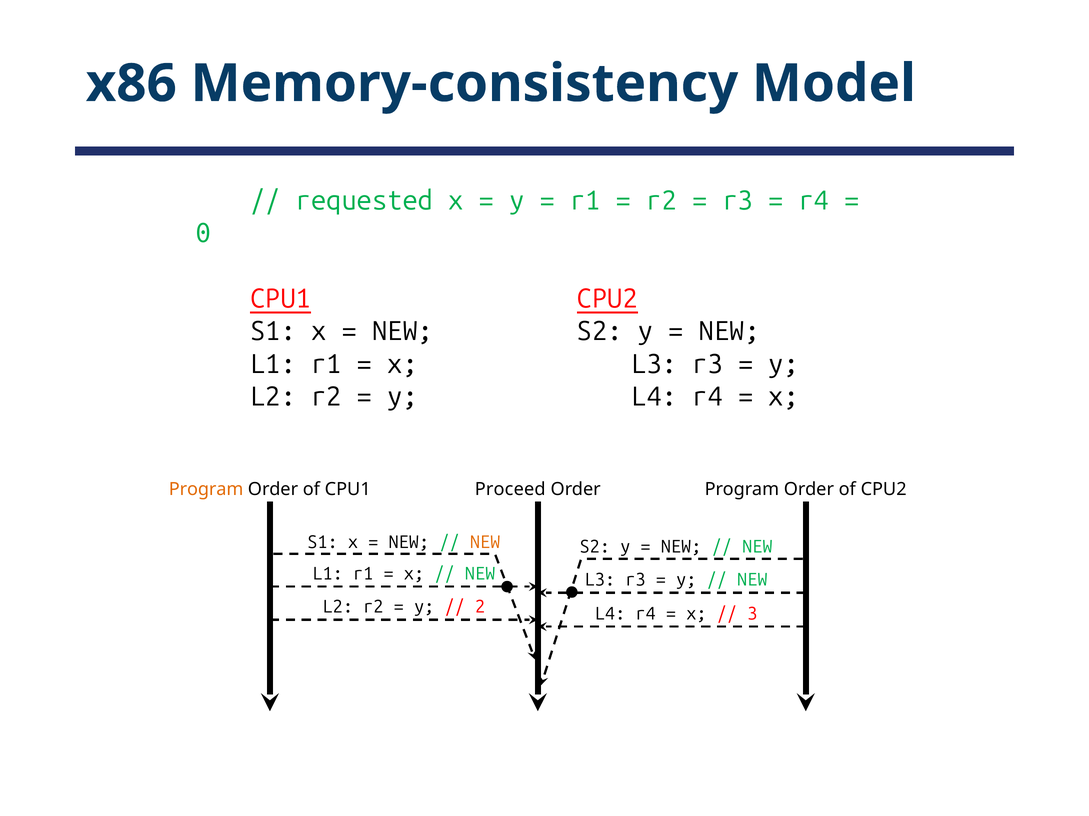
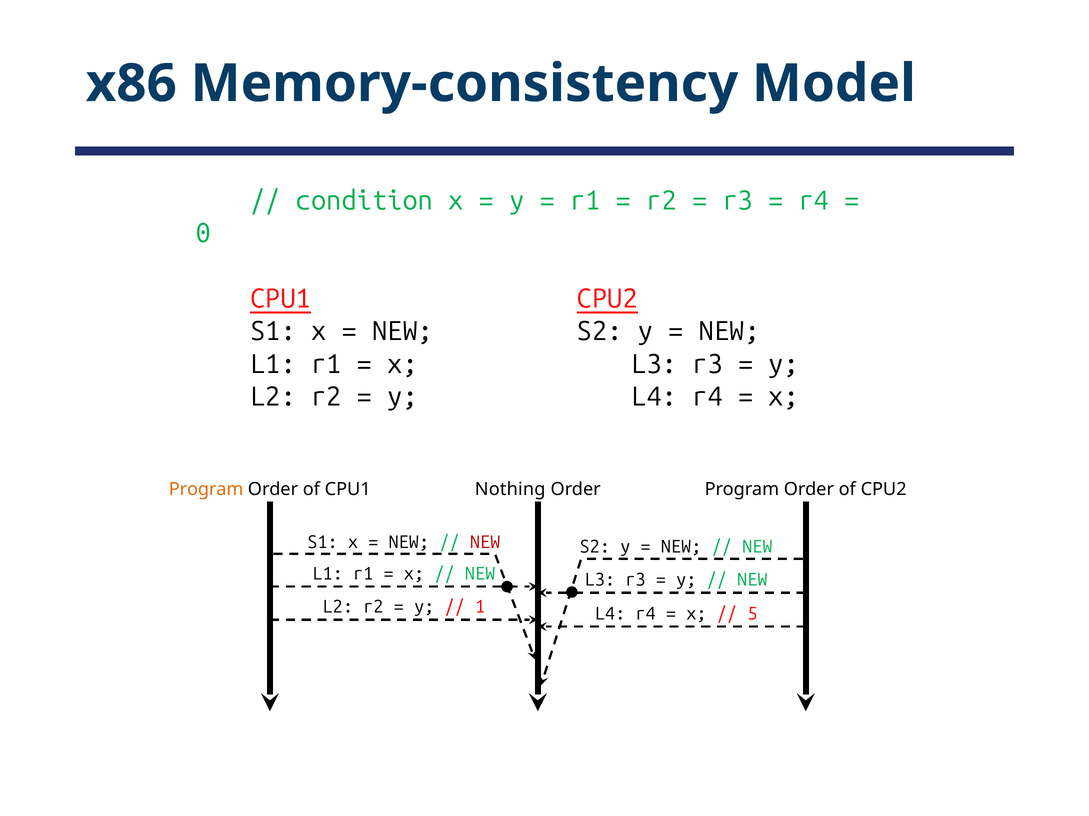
requested: requested -> condition
Proceed: Proceed -> Nothing
NEW at (485, 543) colour: orange -> red
2: 2 -> 1
3: 3 -> 5
